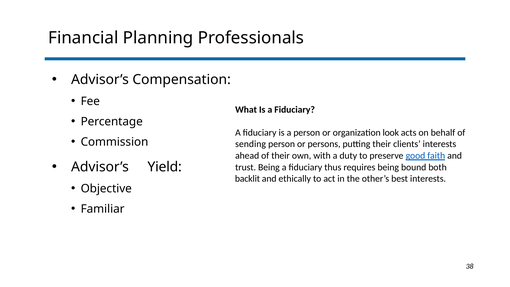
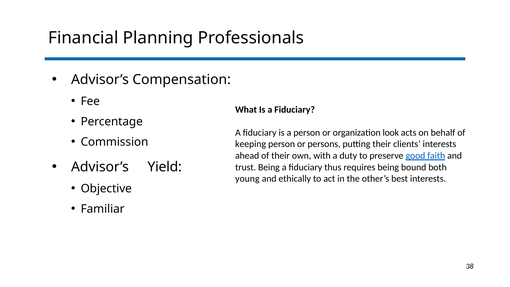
sending: sending -> keeping
backlit: backlit -> young
